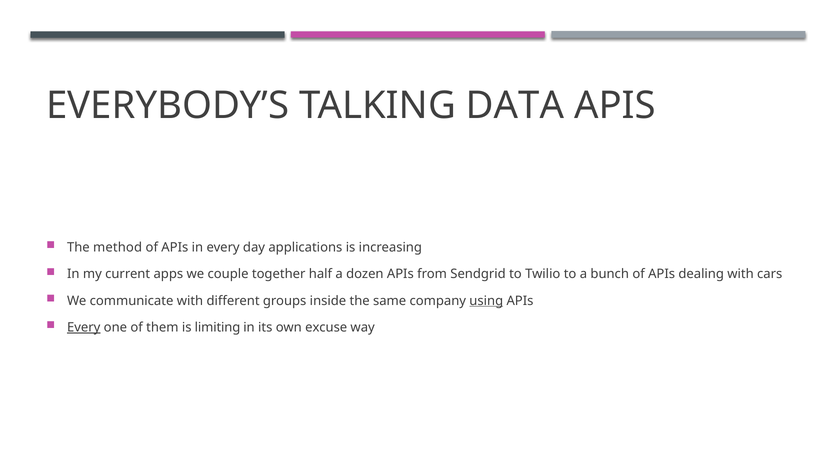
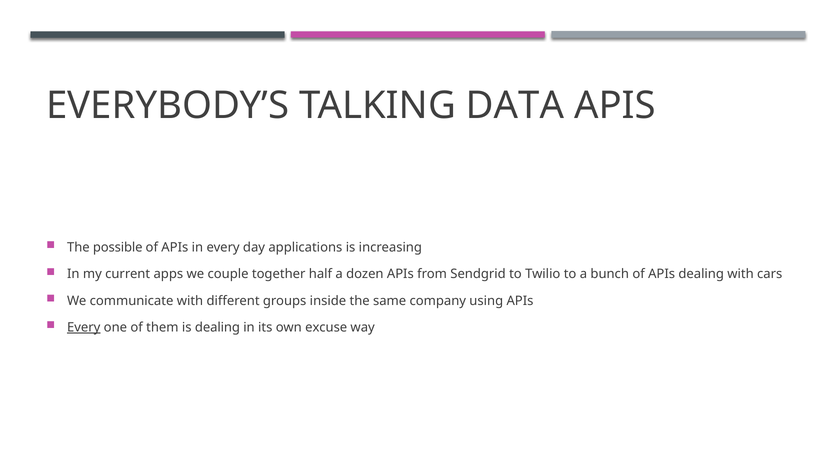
method: method -> possible
using underline: present -> none
is limiting: limiting -> dealing
